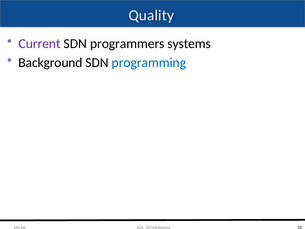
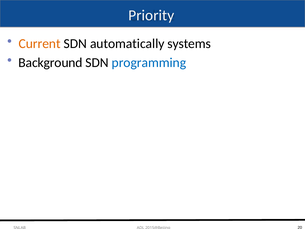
Quality: Quality -> Priority
Current colour: purple -> orange
programmers: programmers -> automatically
